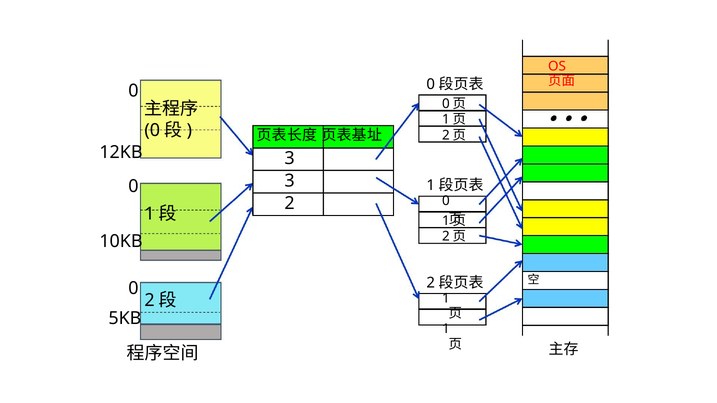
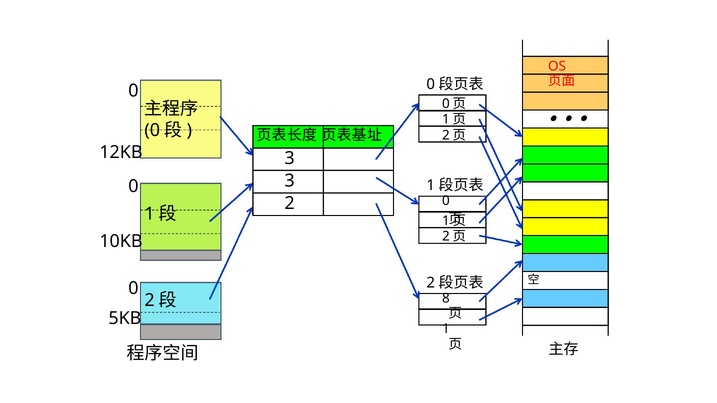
1 at (446, 298): 1 -> 8
